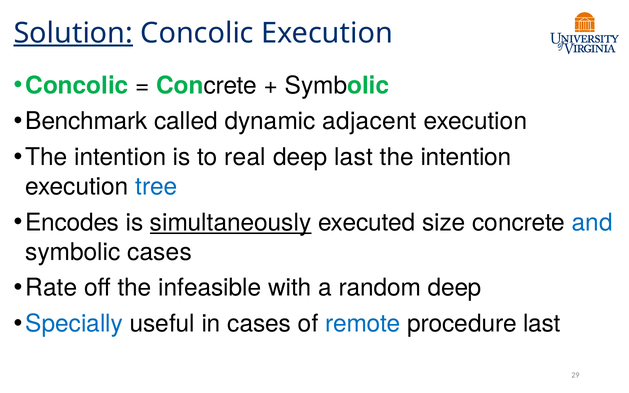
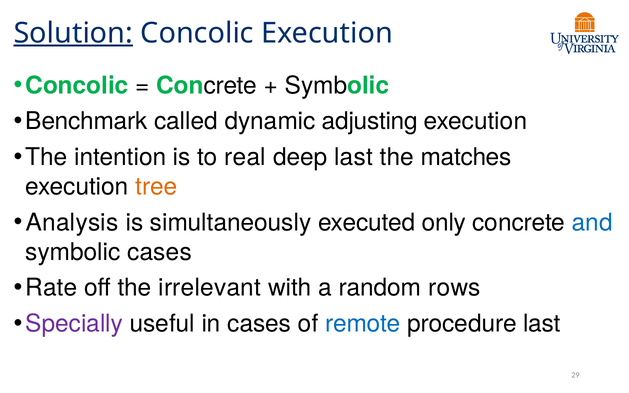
adjacent: adjacent -> adjusting
intention at (466, 157): intention -> matches
tree colour: blue -> orange
Encodes: Encodes -> Analysis
simultaneously underline: present -> none
size: size -> only
infeasible: infeasible -> irrelevant
random deep: deep -> rows
Specially colour: blue -> purple
